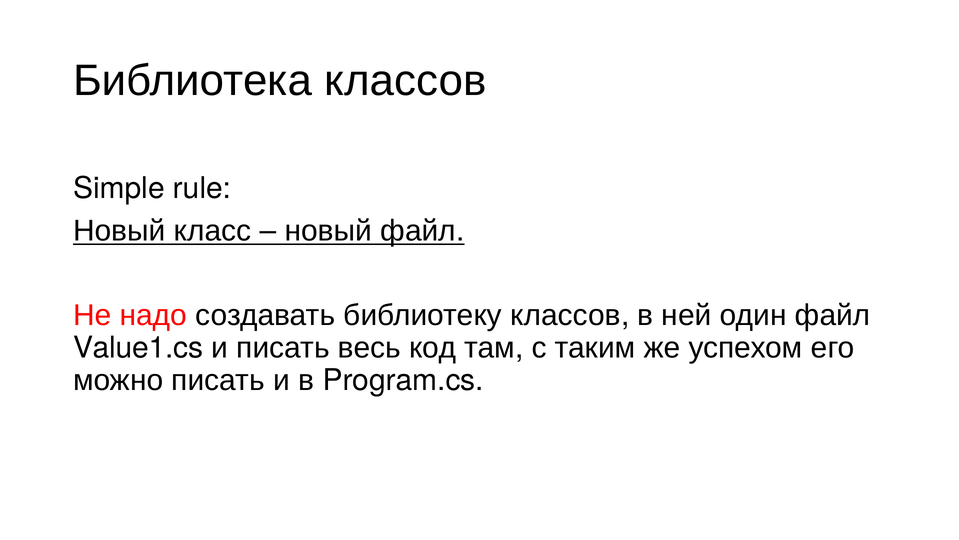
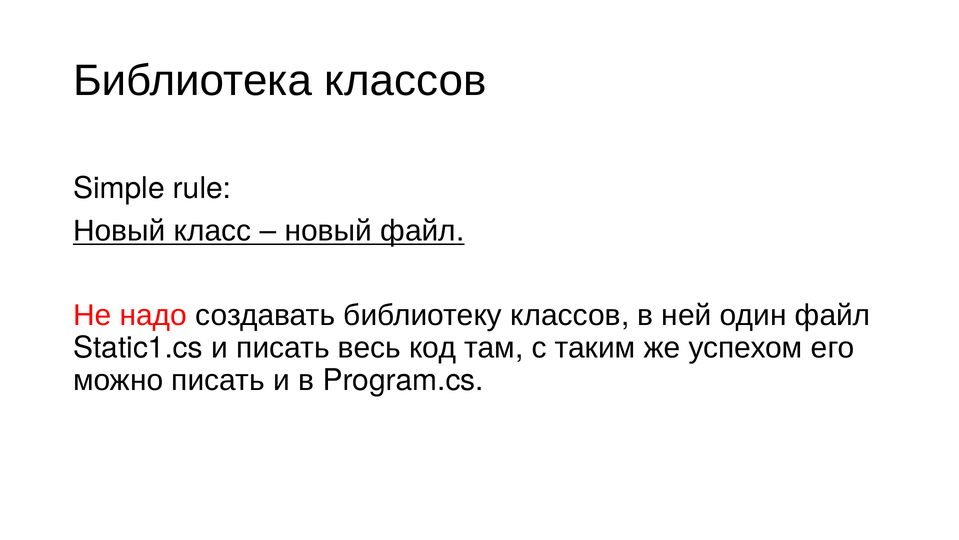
Value1.cs: Value1.cs -> Static1.cs
